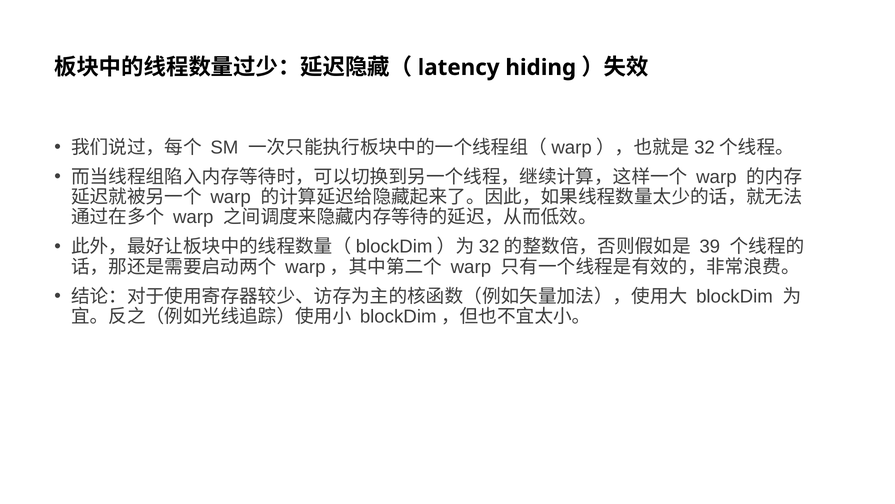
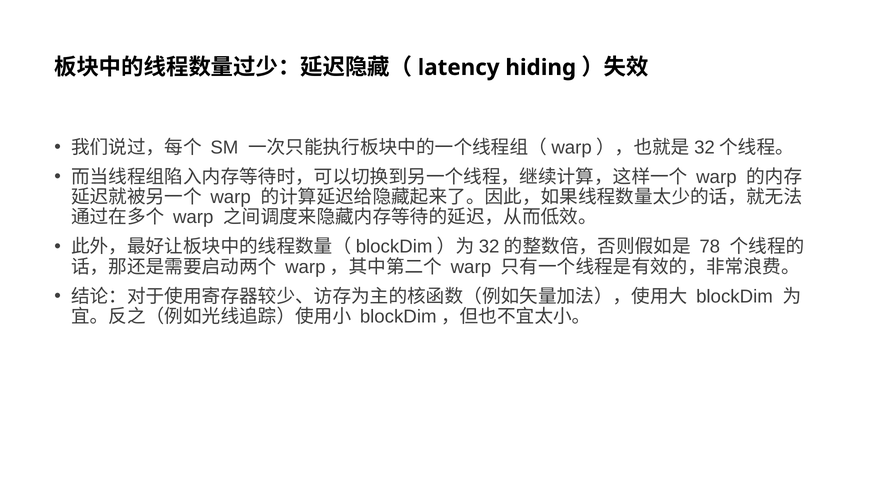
39: 39 -> 78
